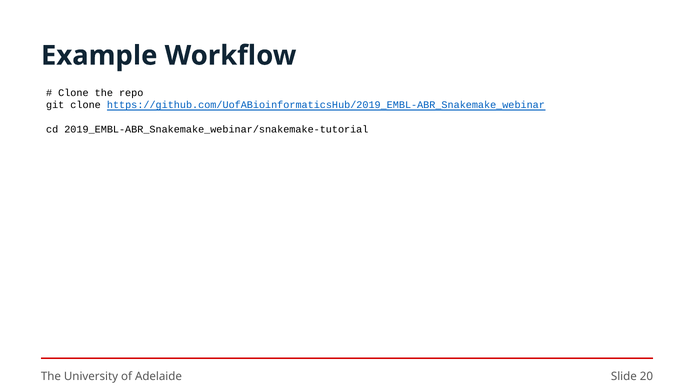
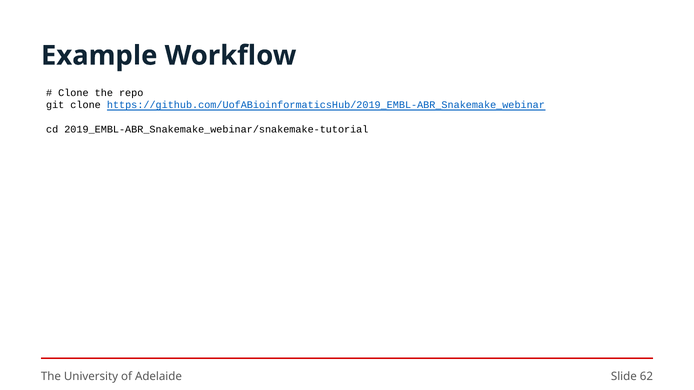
20: 20 -> 62
